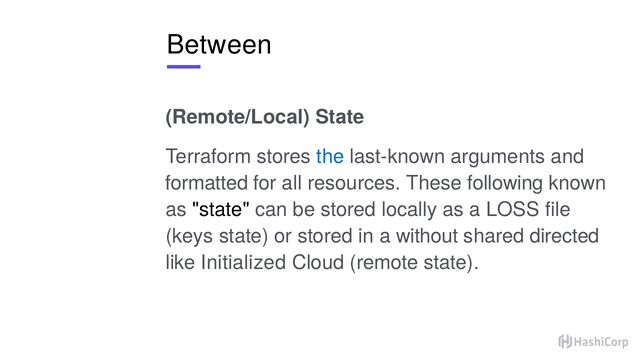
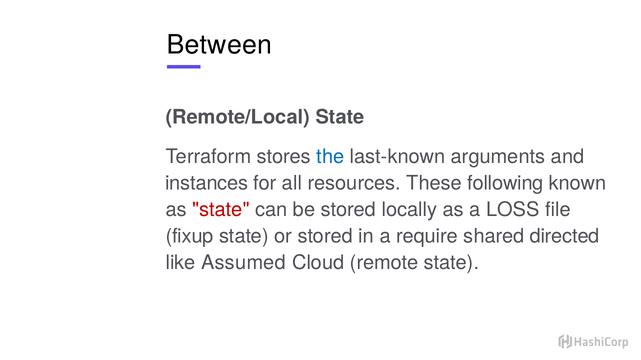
formatted: formatted -> instances
state at (221, 210) colour: black -> red
keys: keys -> fixup
without: without -> require
Initialized: Initialized -> Assumed
